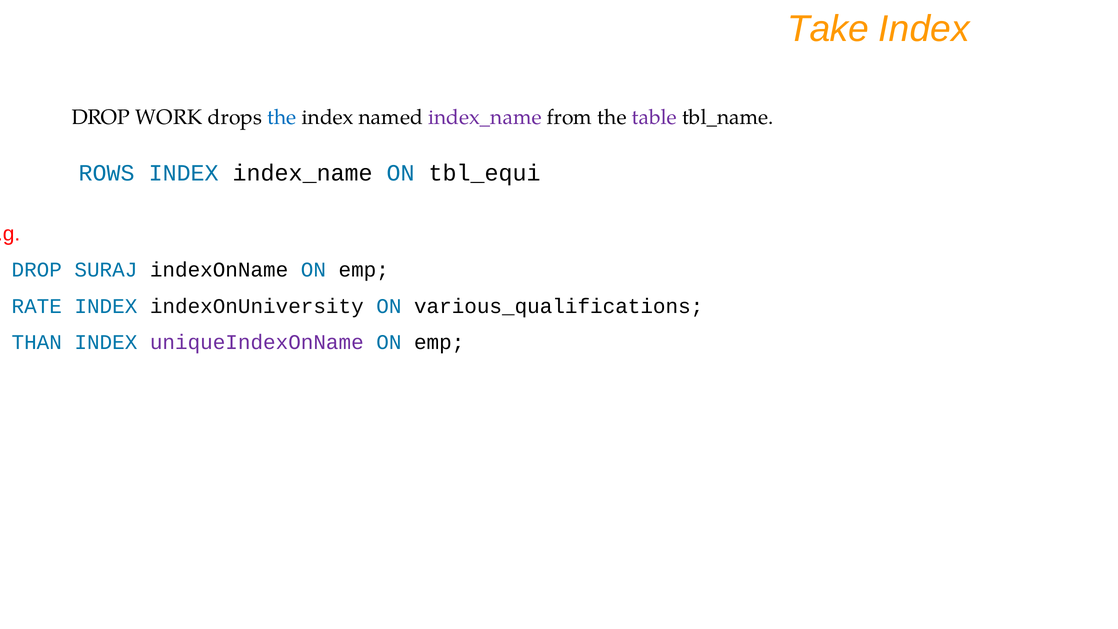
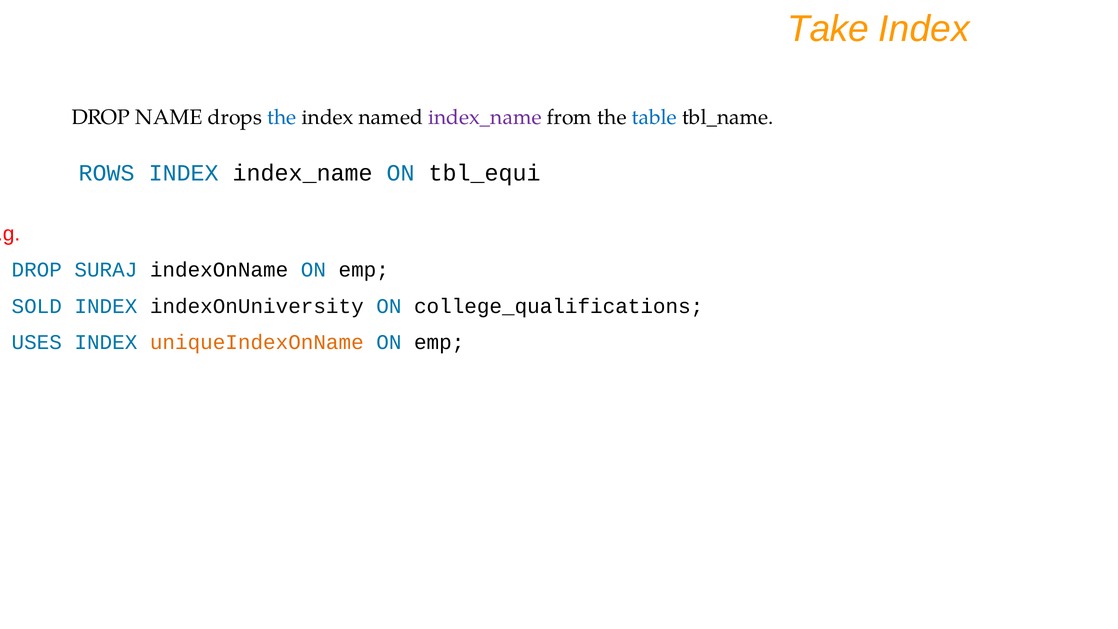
WORK: WORK -> NAME
table colour: purple -> blue
RATE: RATE -> SOLD
various_qualifications: various_qualifications -> college_qualifications
THAN: THAN -> USES
uniqueIndexOnName colour: purple -> orange
